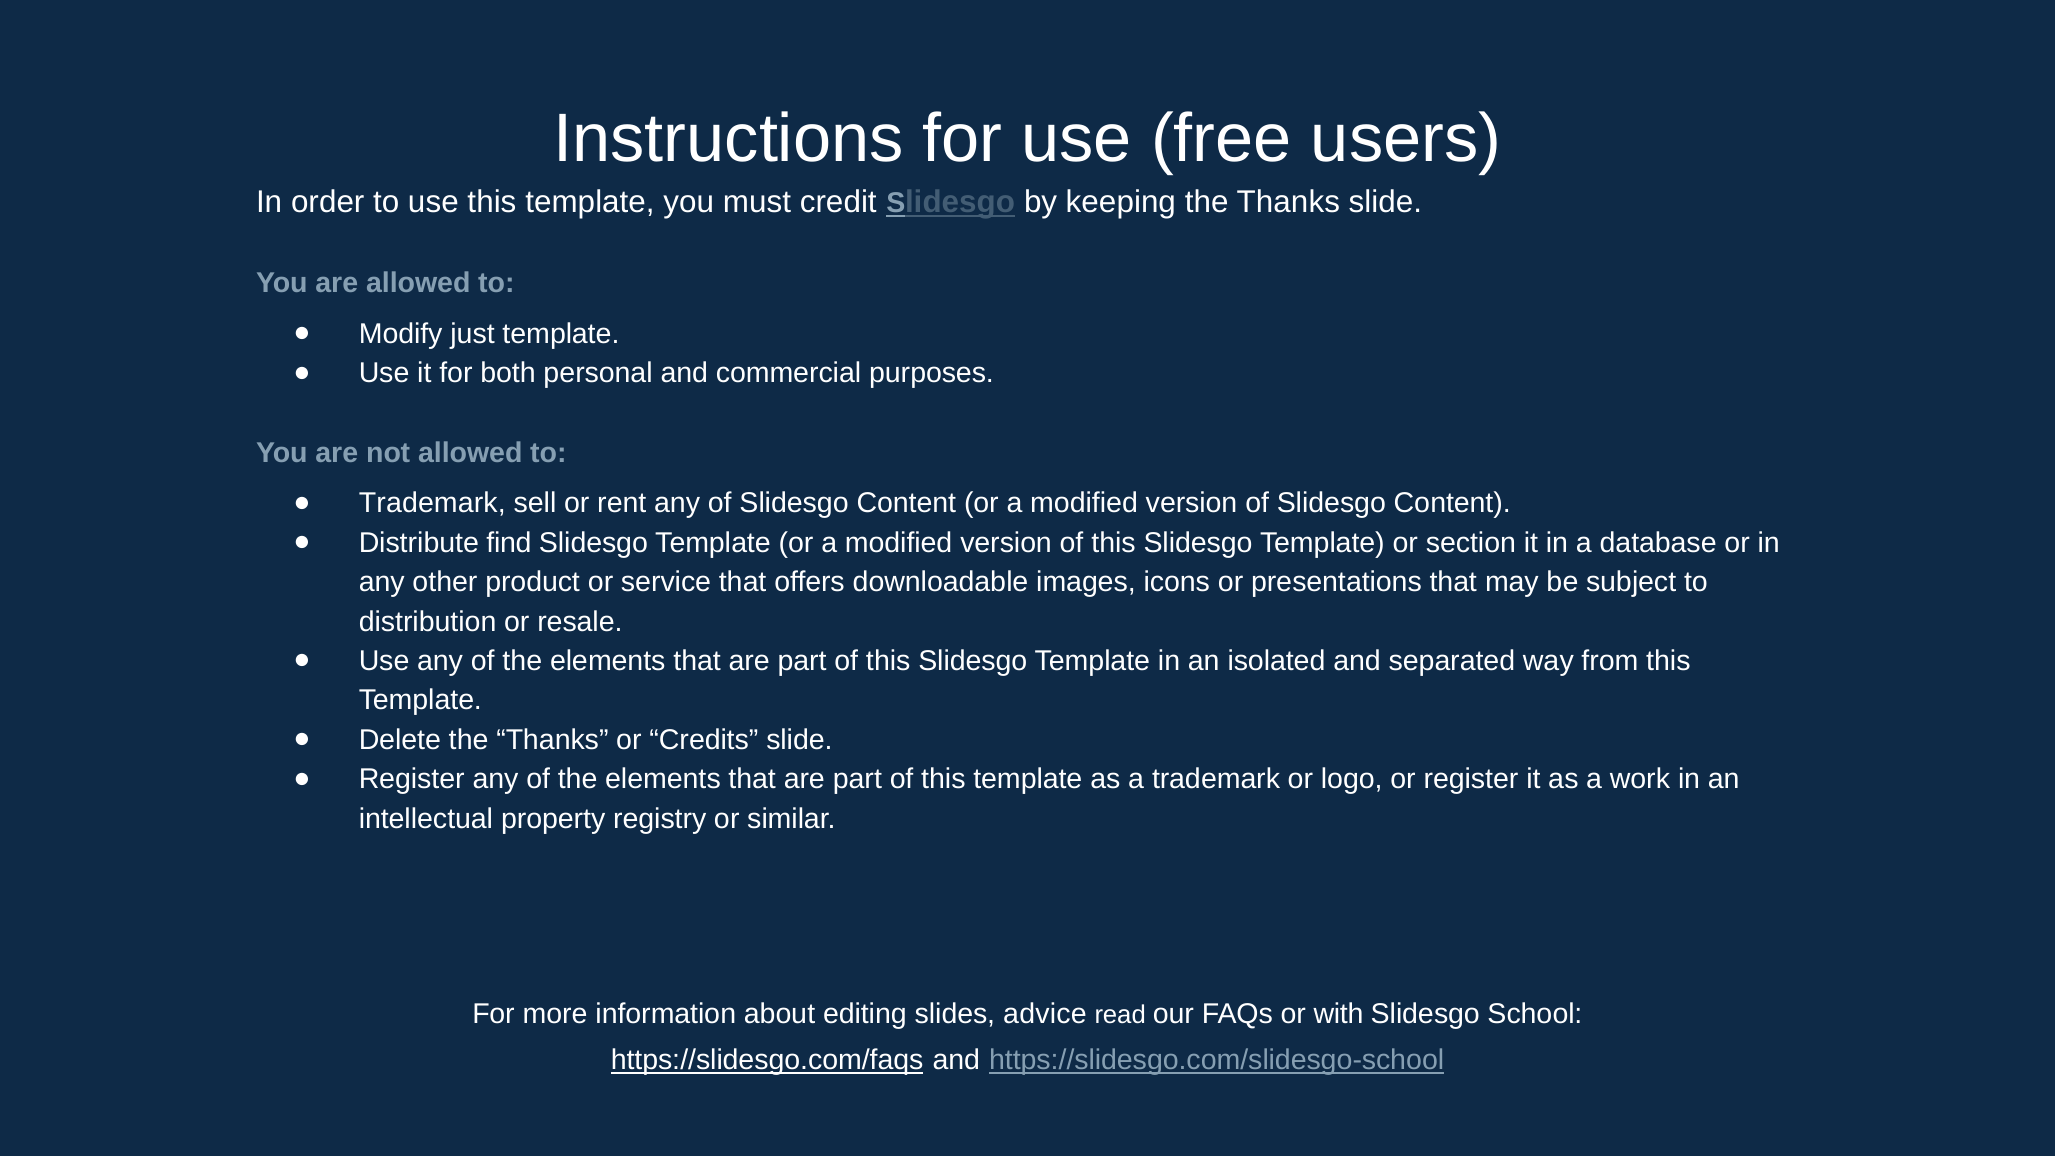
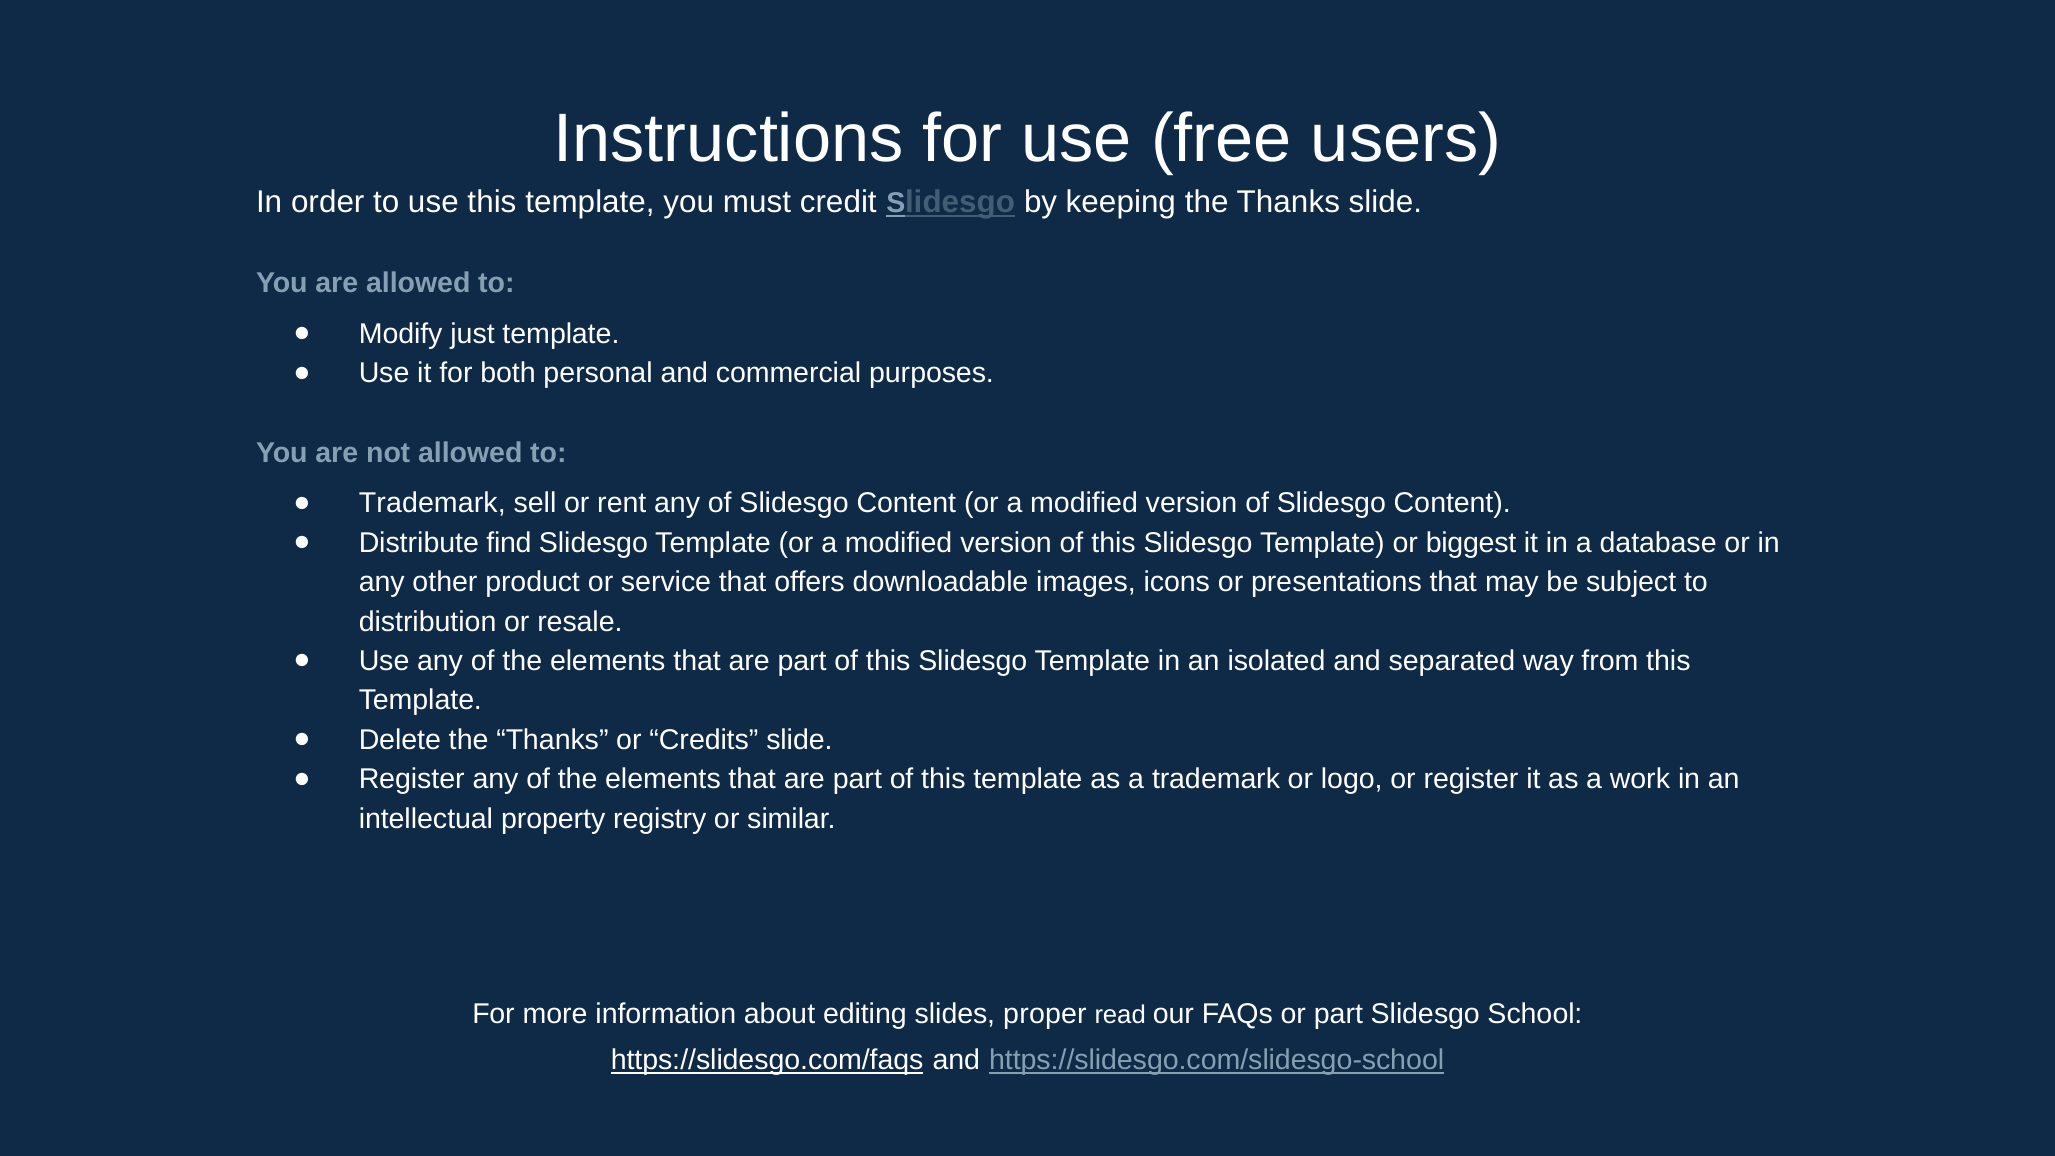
section: section -> biggest
advice: advice -> proper
or with: with -> part
